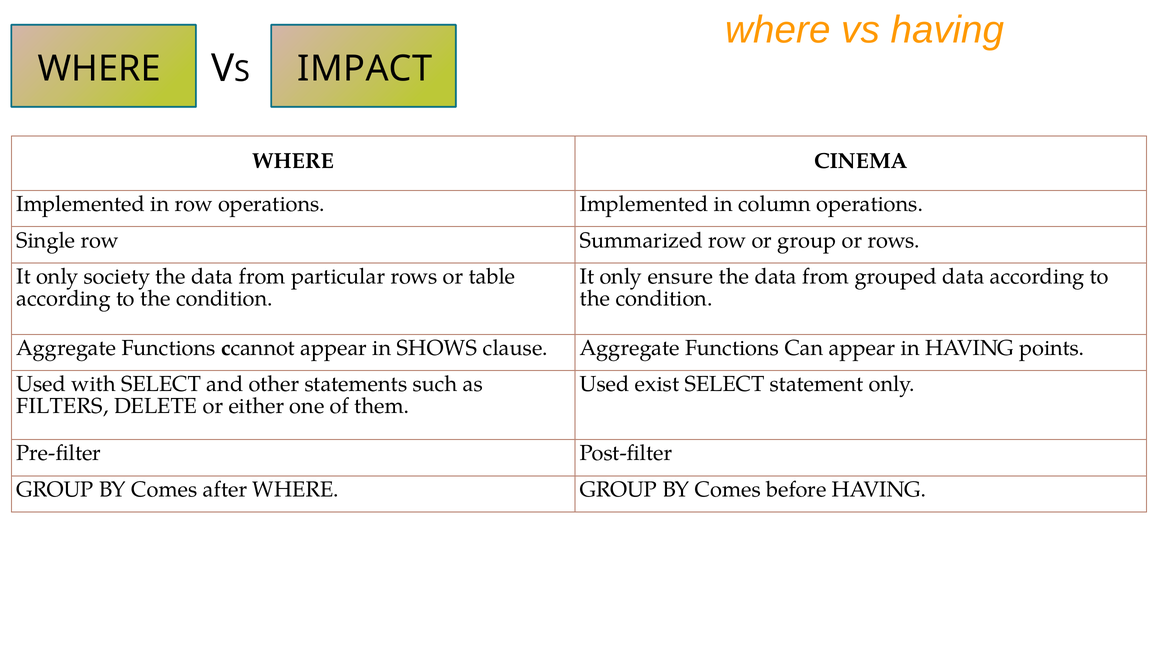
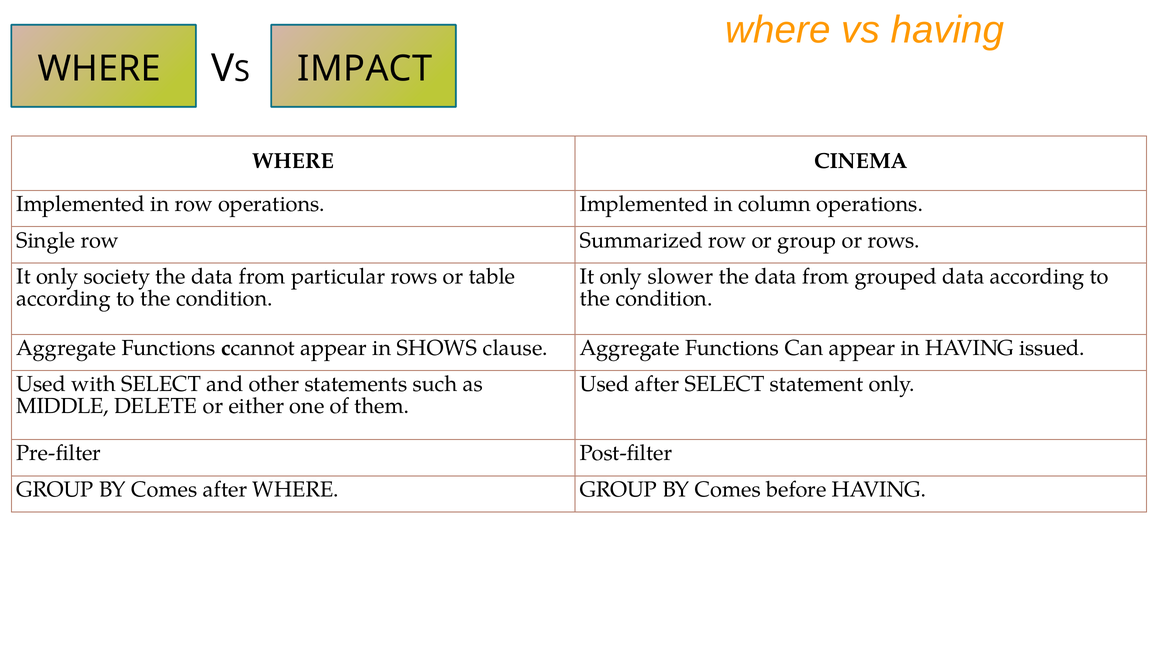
ensure: ensure -> slower
points: points -> issued
Used exist: exist -> after
FILTERS: FILTERS -> MIDDLE
